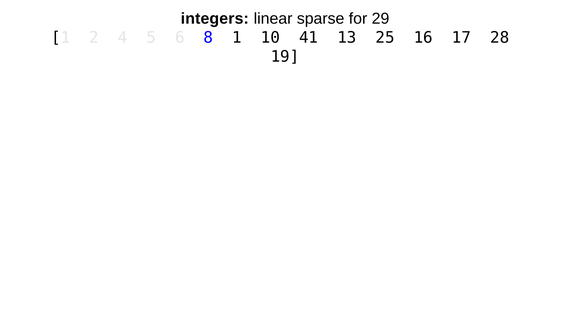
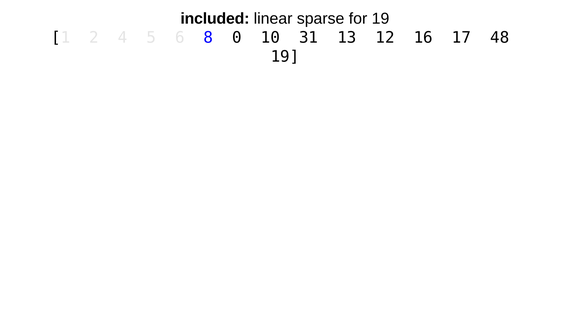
integers: integers -> included
for 29: 29 -> 19
8 1: 1 -> 0
41: 41 -> 31
25: 25 -> 12
28: 28 -> 48
